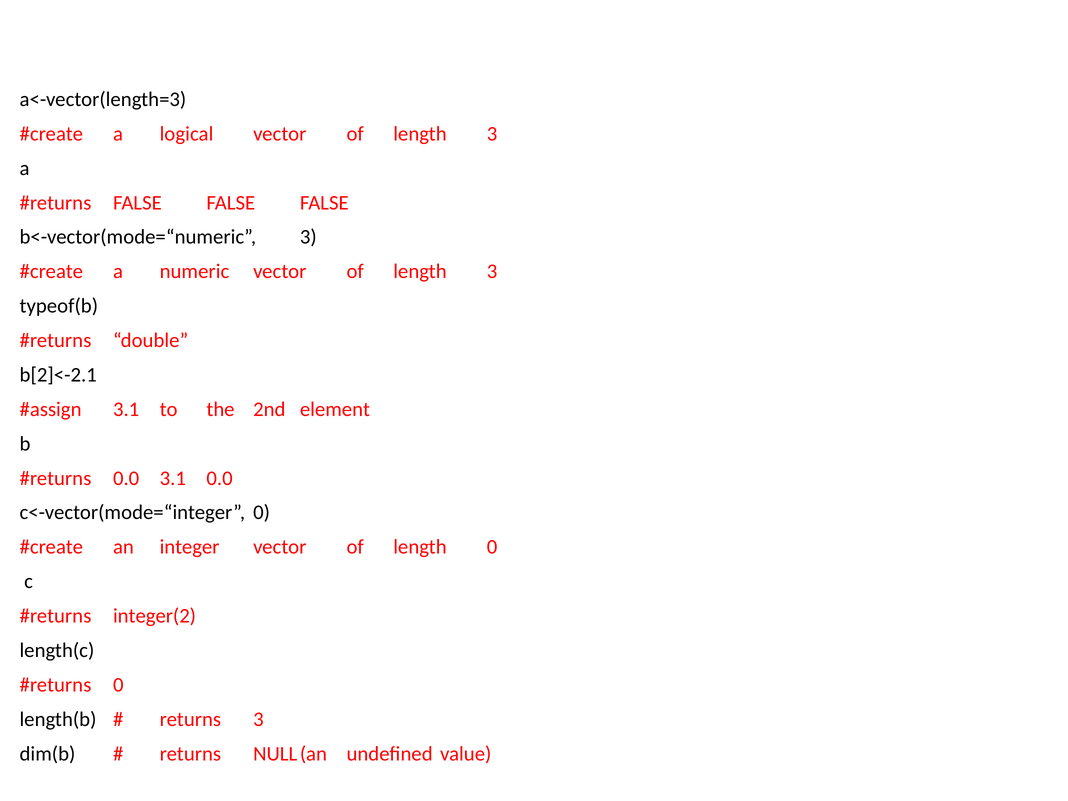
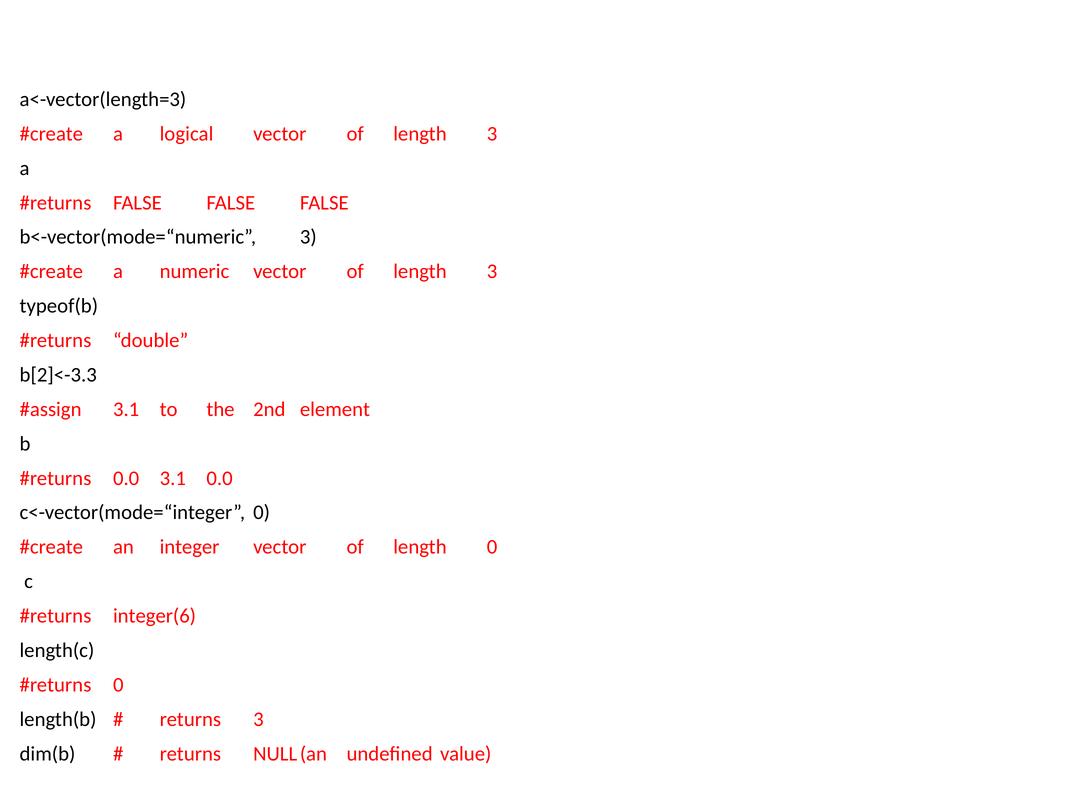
b[2]<-2.1: b[2]<-2.1 -> b[2]<-3.3
integer(2: integer(2 -> integer(6
